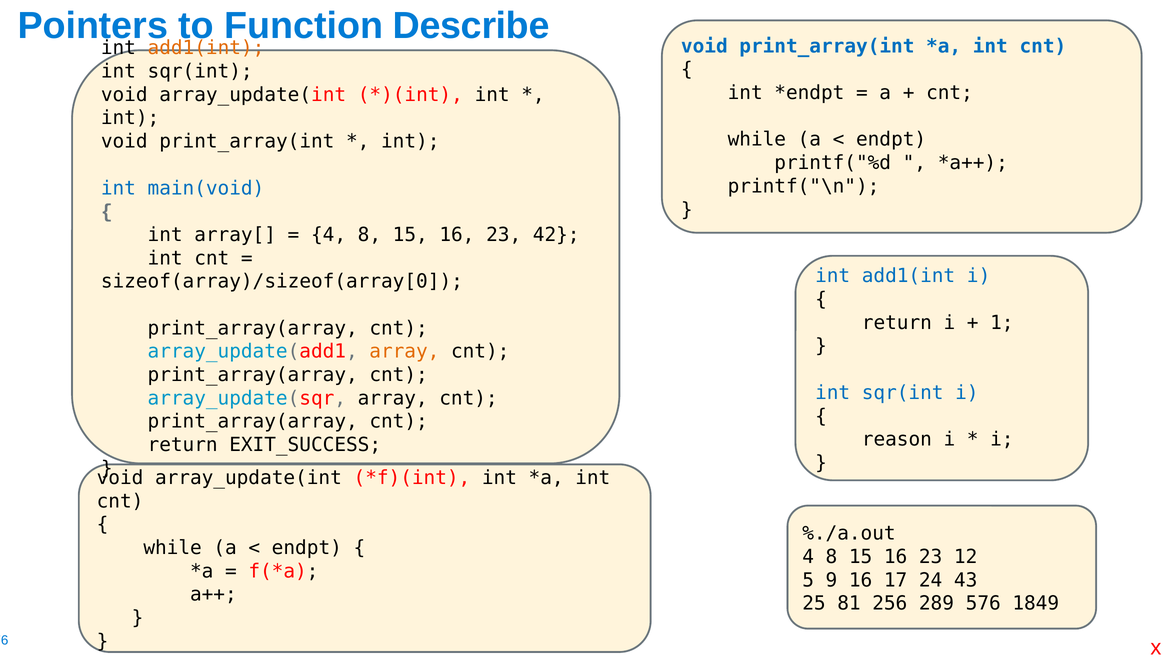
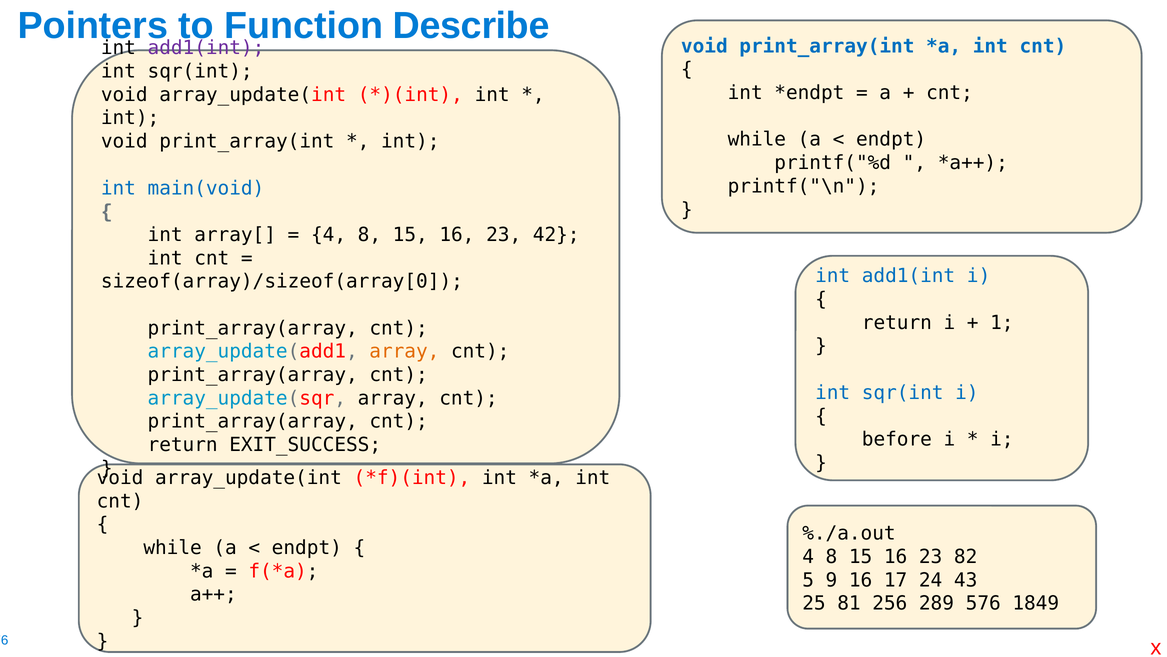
add1(int at (206, 48) colour: orange -> purple
reason: reason -> before
12: 12 -> 82
